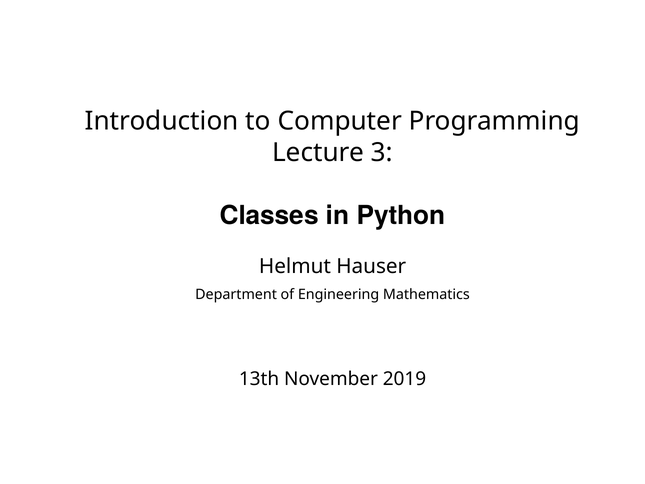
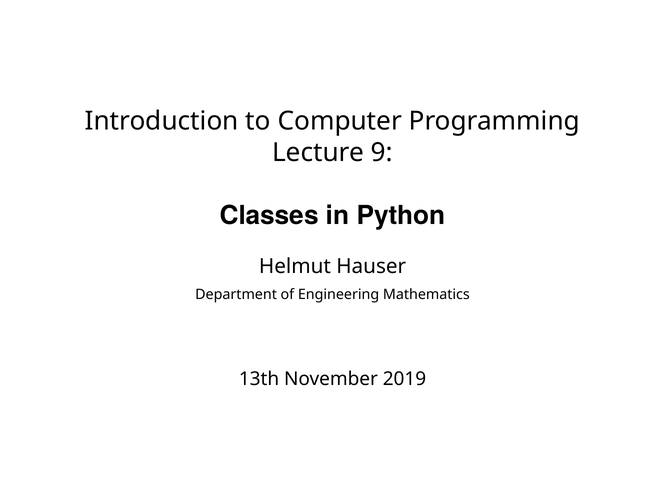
3: 3 -> 9
